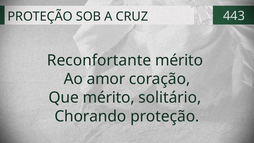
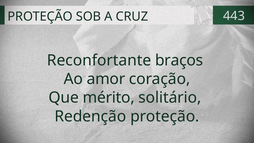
Reconfortante mérito: mérito -> braços
Chorando: Chorando -> Redenção
